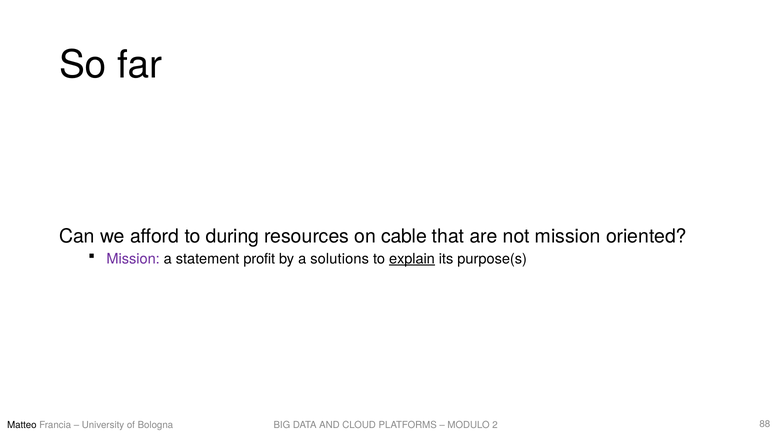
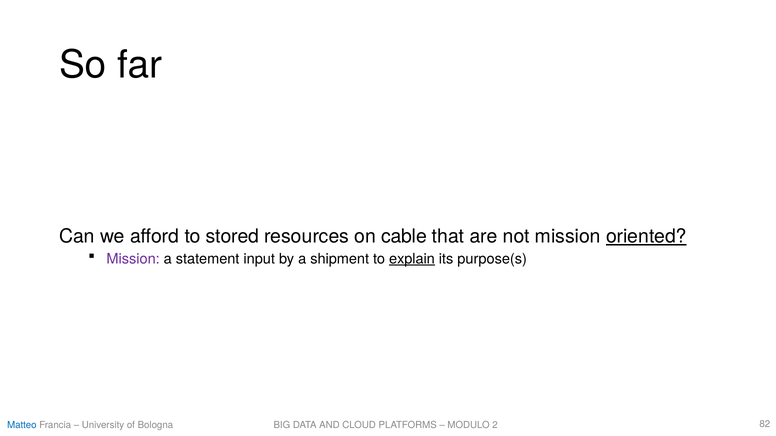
during: during -> stored
oriented underline: none -> present
profit: profit -> input
solutions: solutions -> shipment
Matteo colour: black -> blue
88: 88 -> 82
